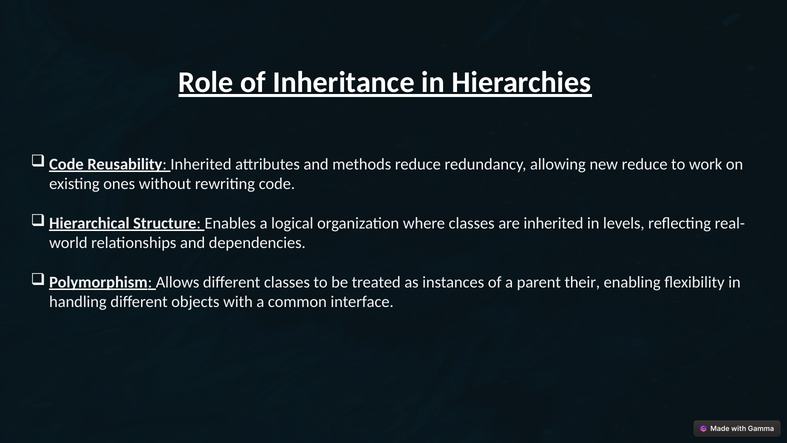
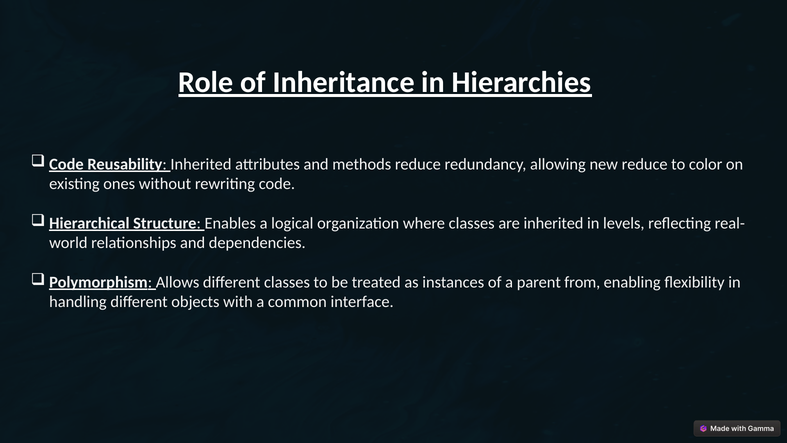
work: work -> color
their: their -> from
